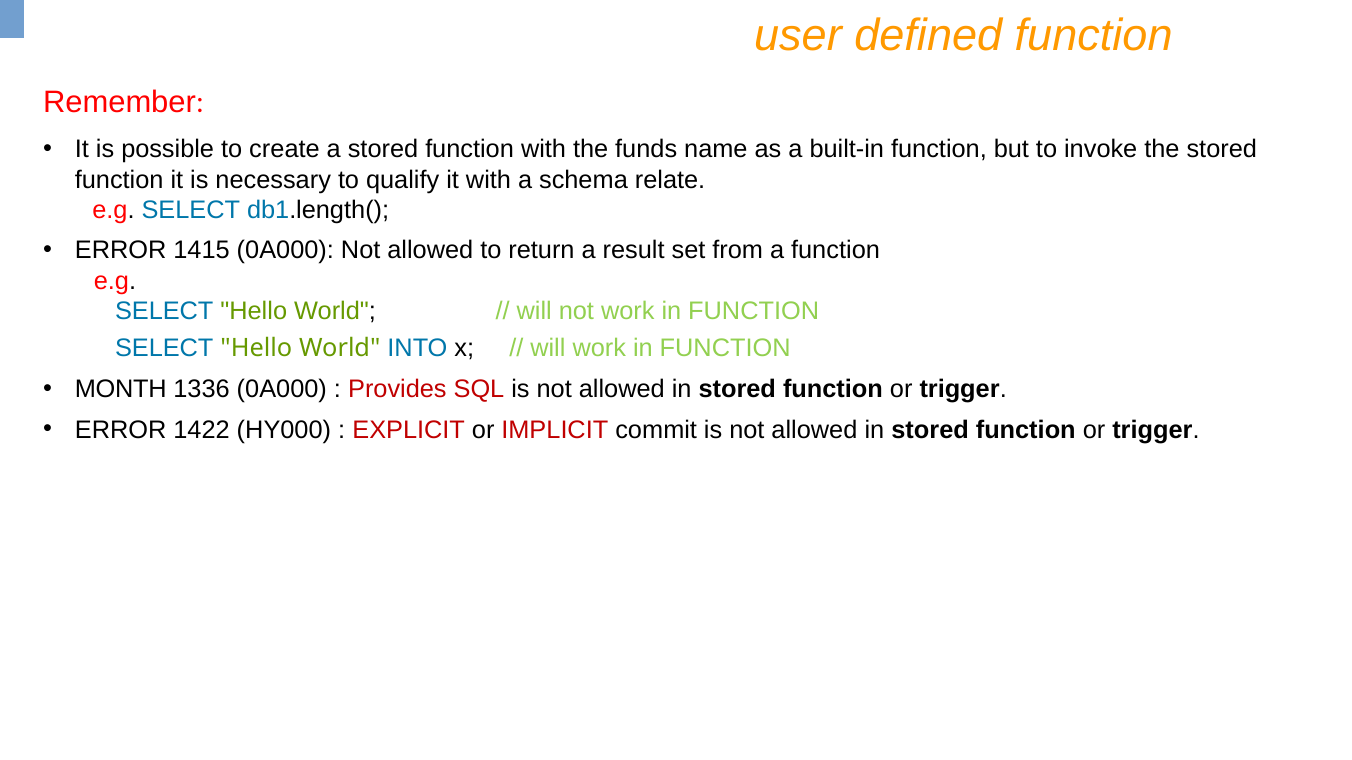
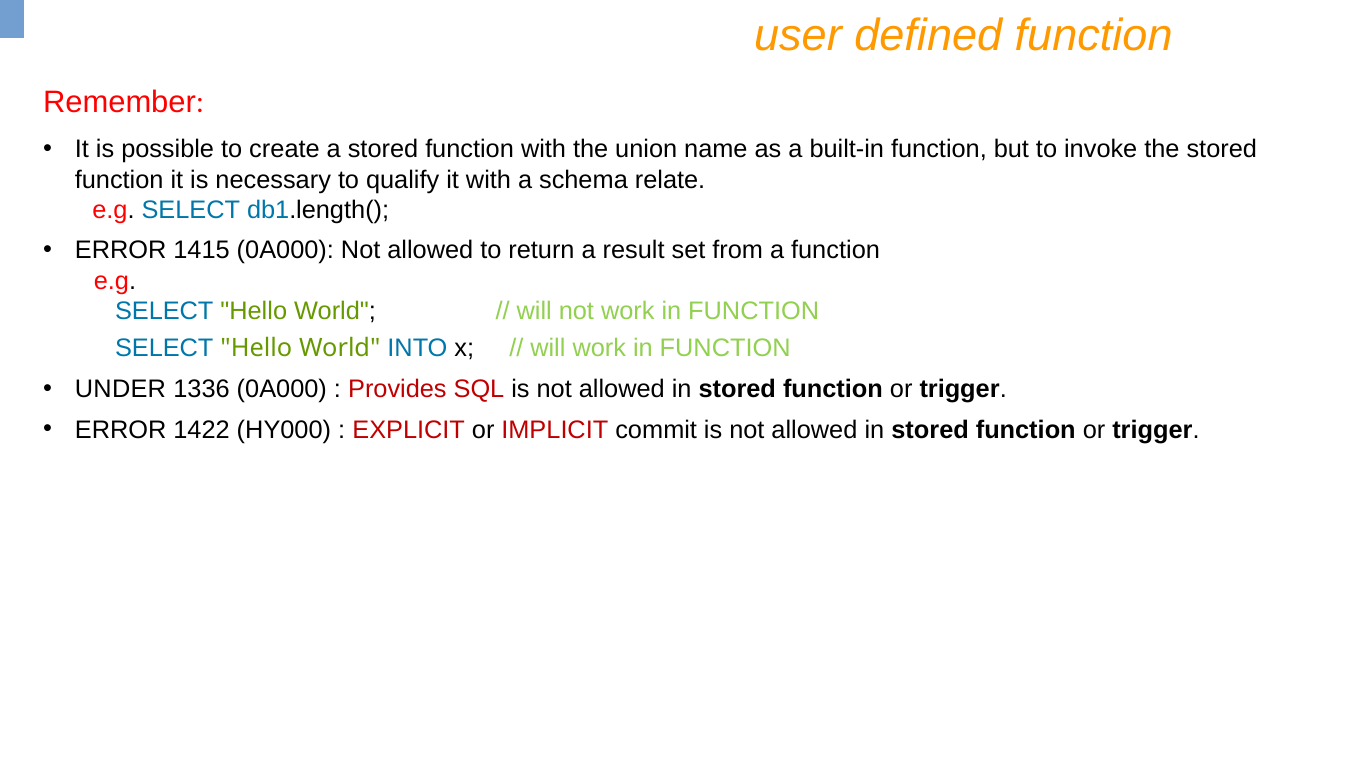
funds: funds -> union
MONTH: MONTH -> UNDER
